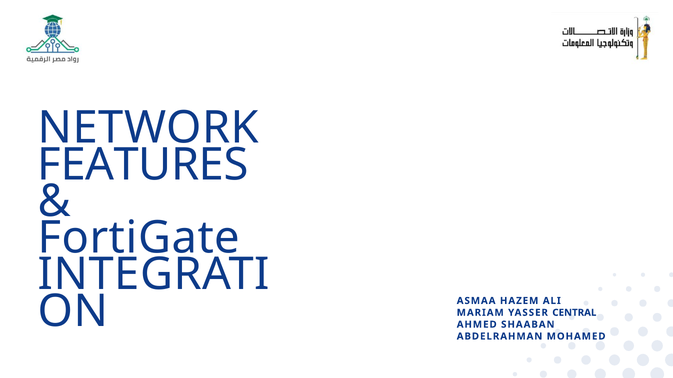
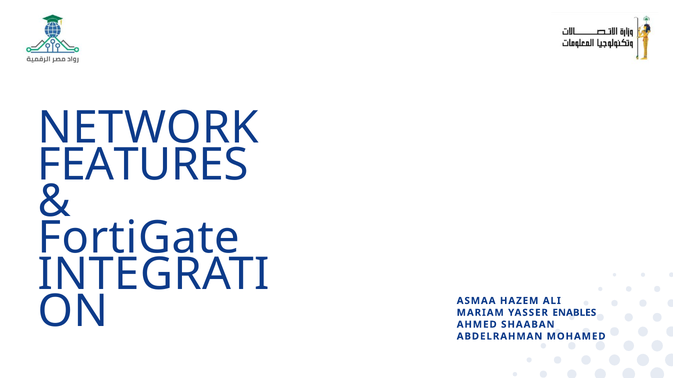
CENTRAL: CENTRAL -> ENABLES
